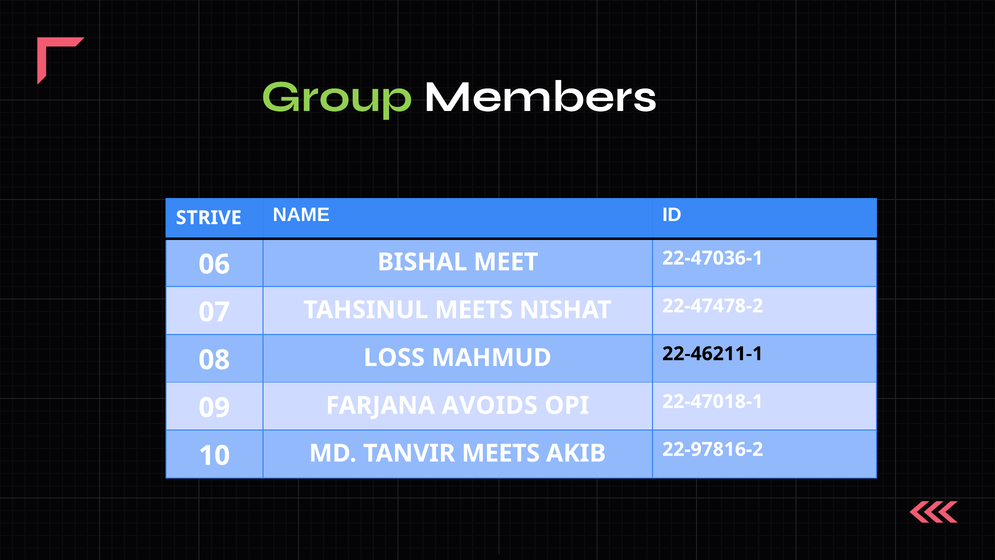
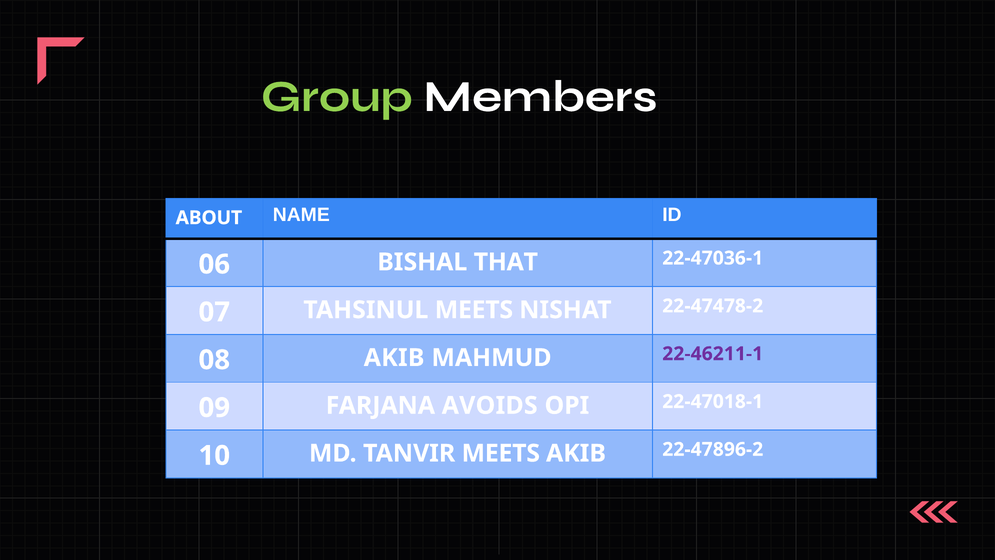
STRIVE: STRIVE -> ABOUT
MEET: MEET -> THAT
08 LOSS: LOSS -> AKIB
22-46211-1 colour: black -> purple
22-97816-2: 22-97816-2 -> 22-47896-2
